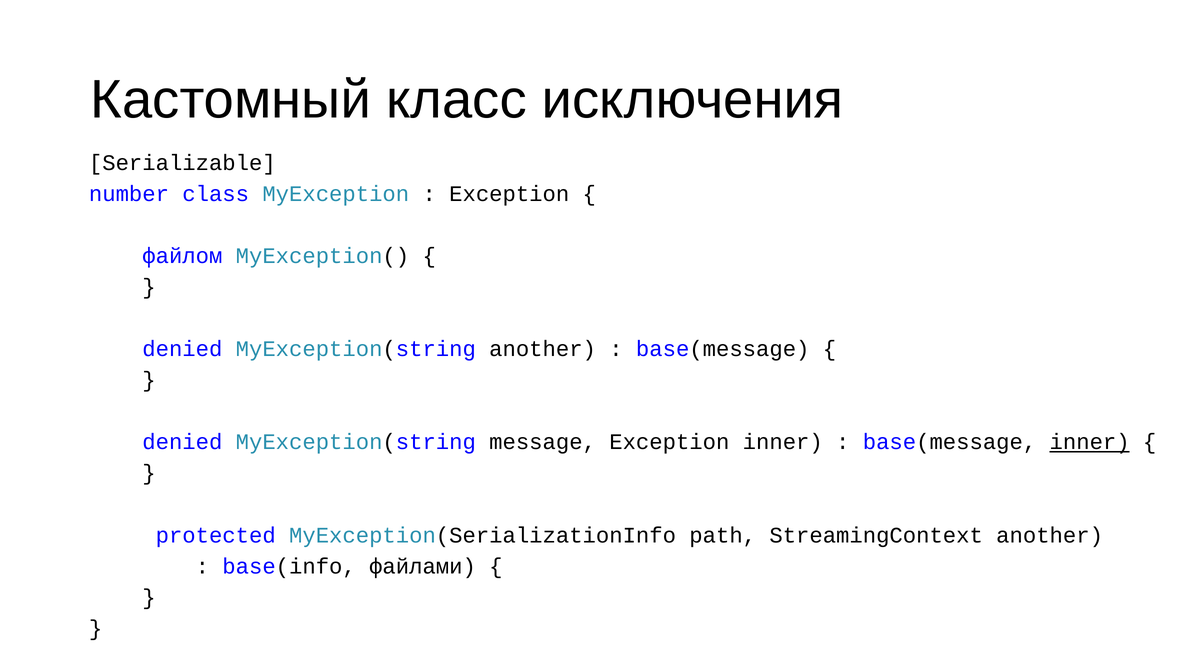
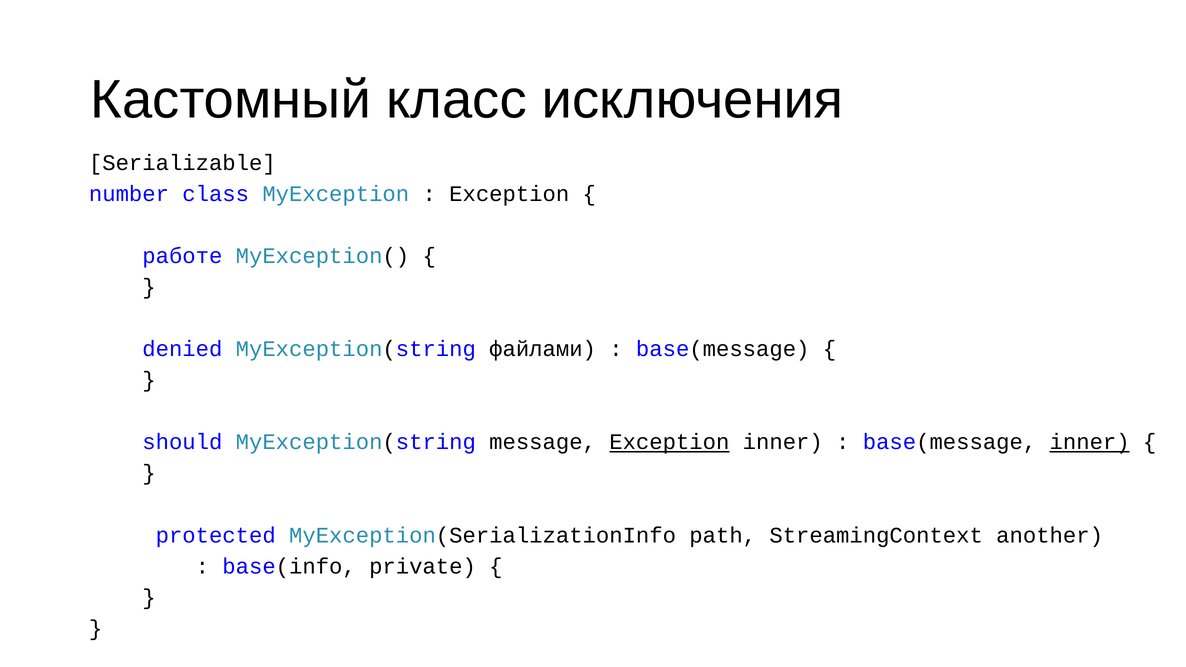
файлом: файлом -> работе
MyException(string another: another -> файлами
denied at (182, 442): denied -> should
Exception at (669, 442) underline: none -> present
файлами: файлами -> private
